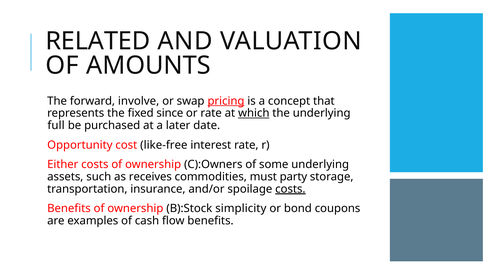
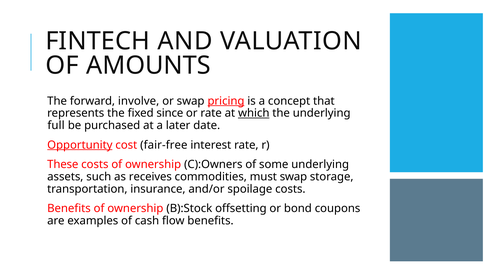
RELATED: RELATED -> FINTECH
Opportunity underline: none -> present
like-free: like-free -> fair-free
Either: Either -> These
must party: party -> swap
costs at (290, 189) underline: present -> none
simplicity: simplicity -> offsetting
